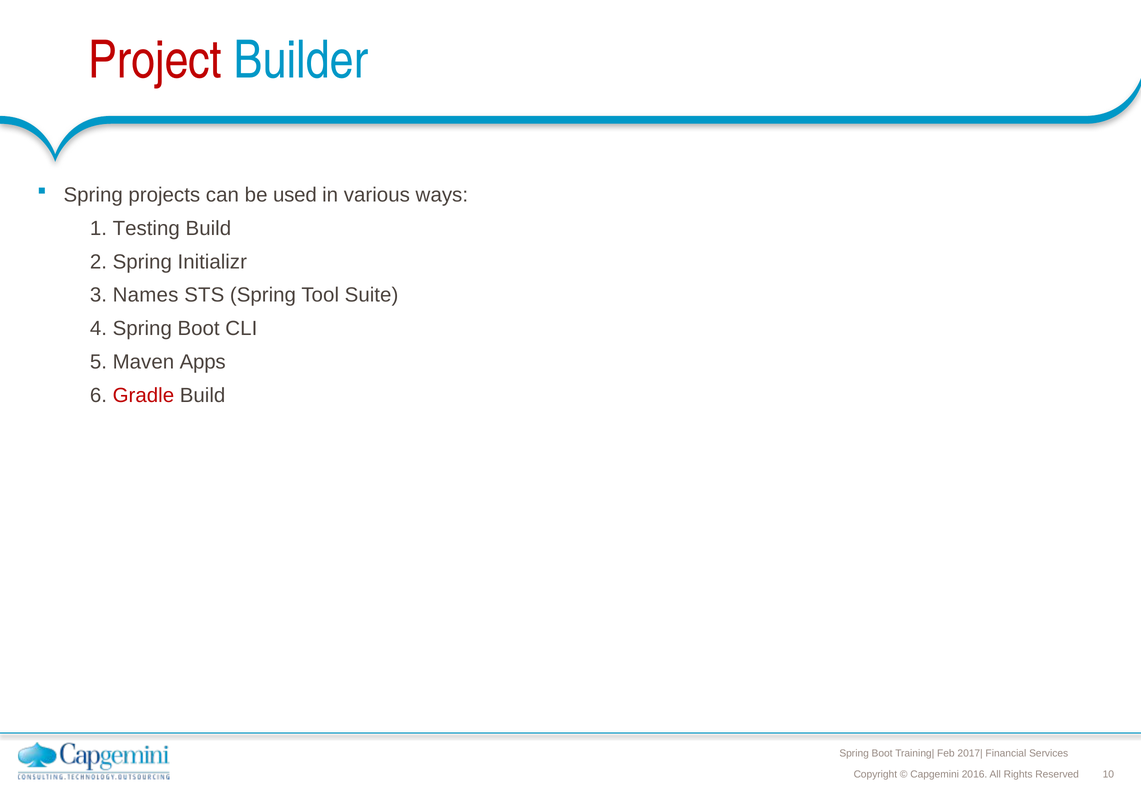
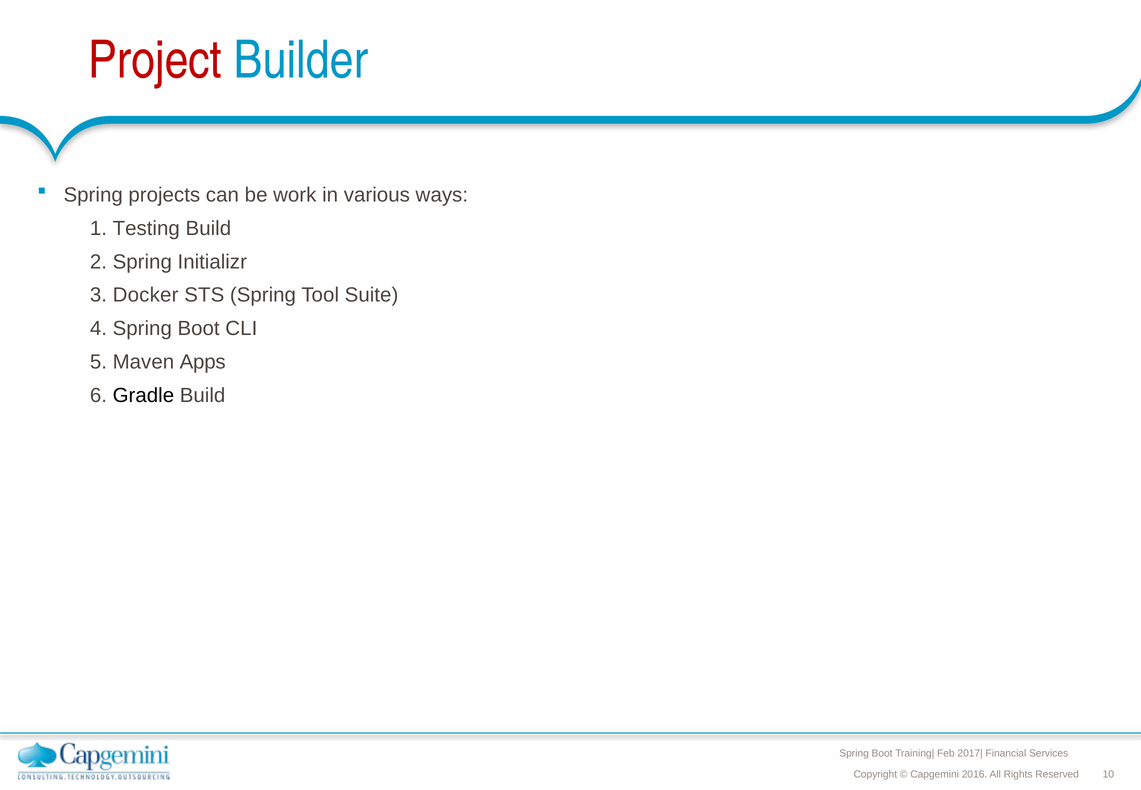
used: used -> work
Names: Names -> Docker
Gradle colour: red -> black
